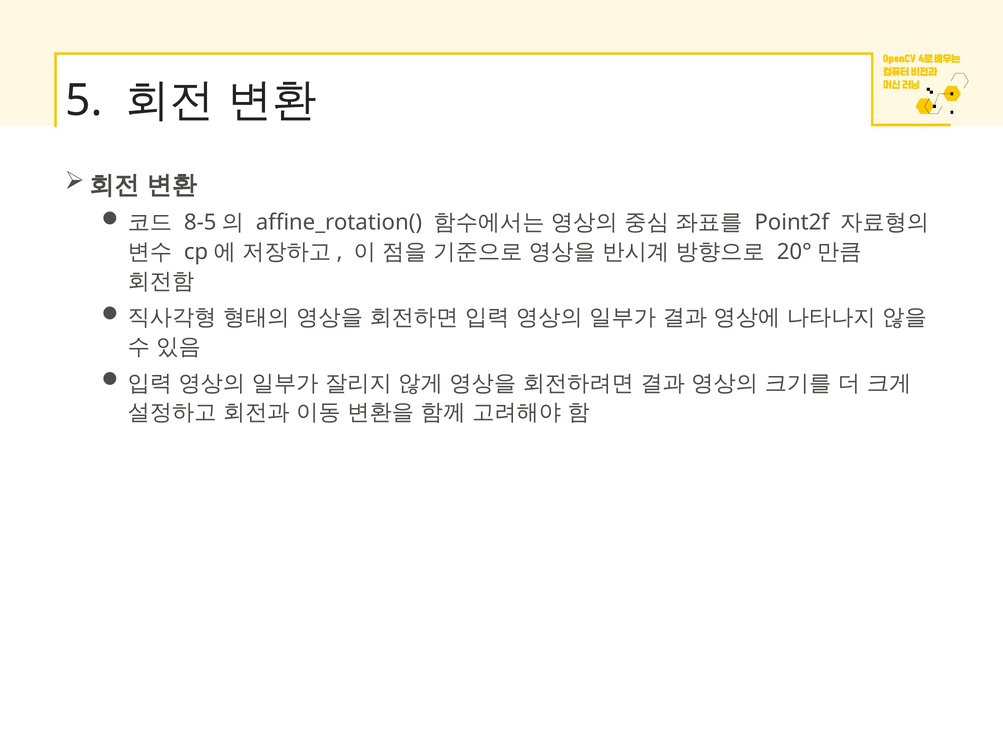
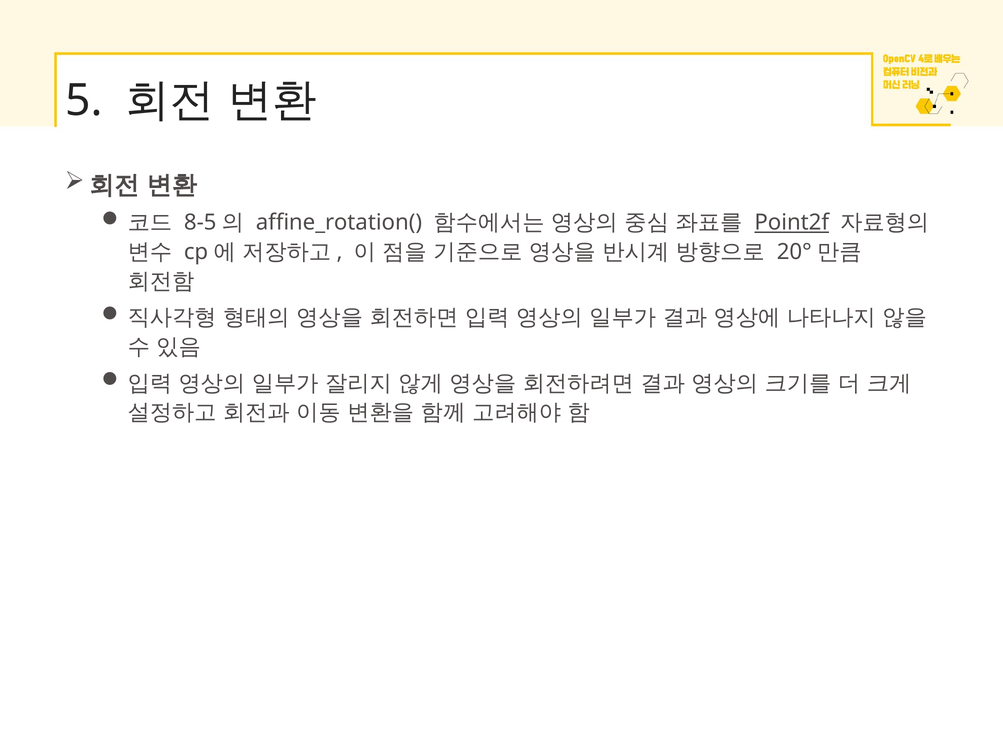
Point2f underline: none -> present
